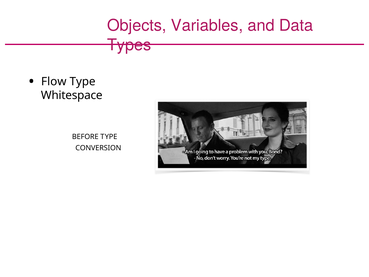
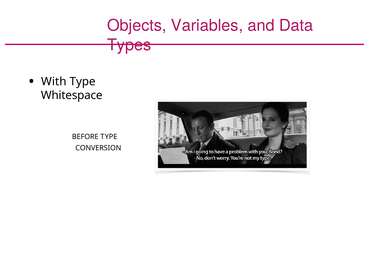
Flow: Flow -> With
